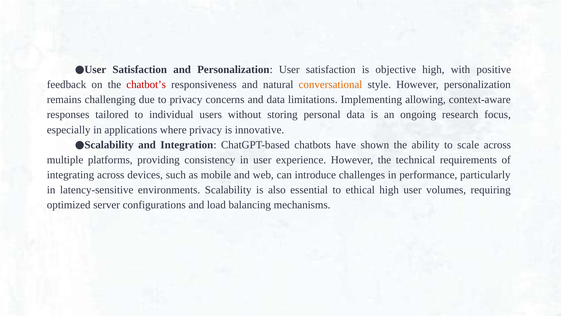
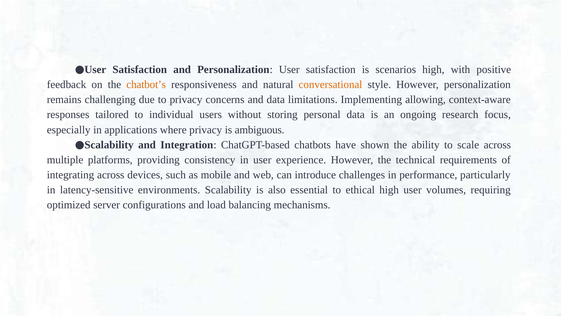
objective: objective -> scenarios
chatbot’s colour: red -> orange
innovative: innovative -> ambiguous
